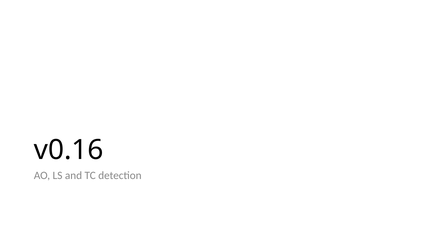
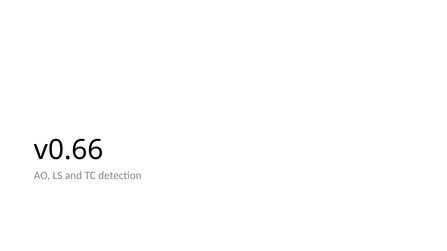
v0.16: v0.16 -> v0.66
